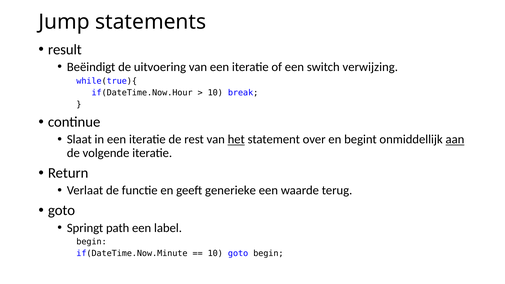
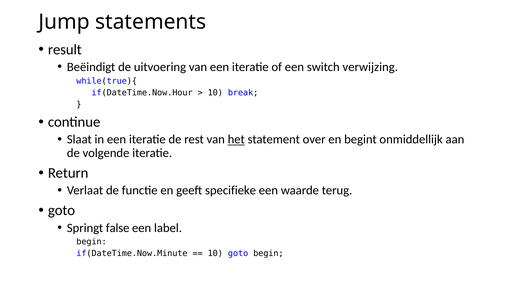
aan underline: present -> none
generieke: generieke -> specifieke
path: path -> false
